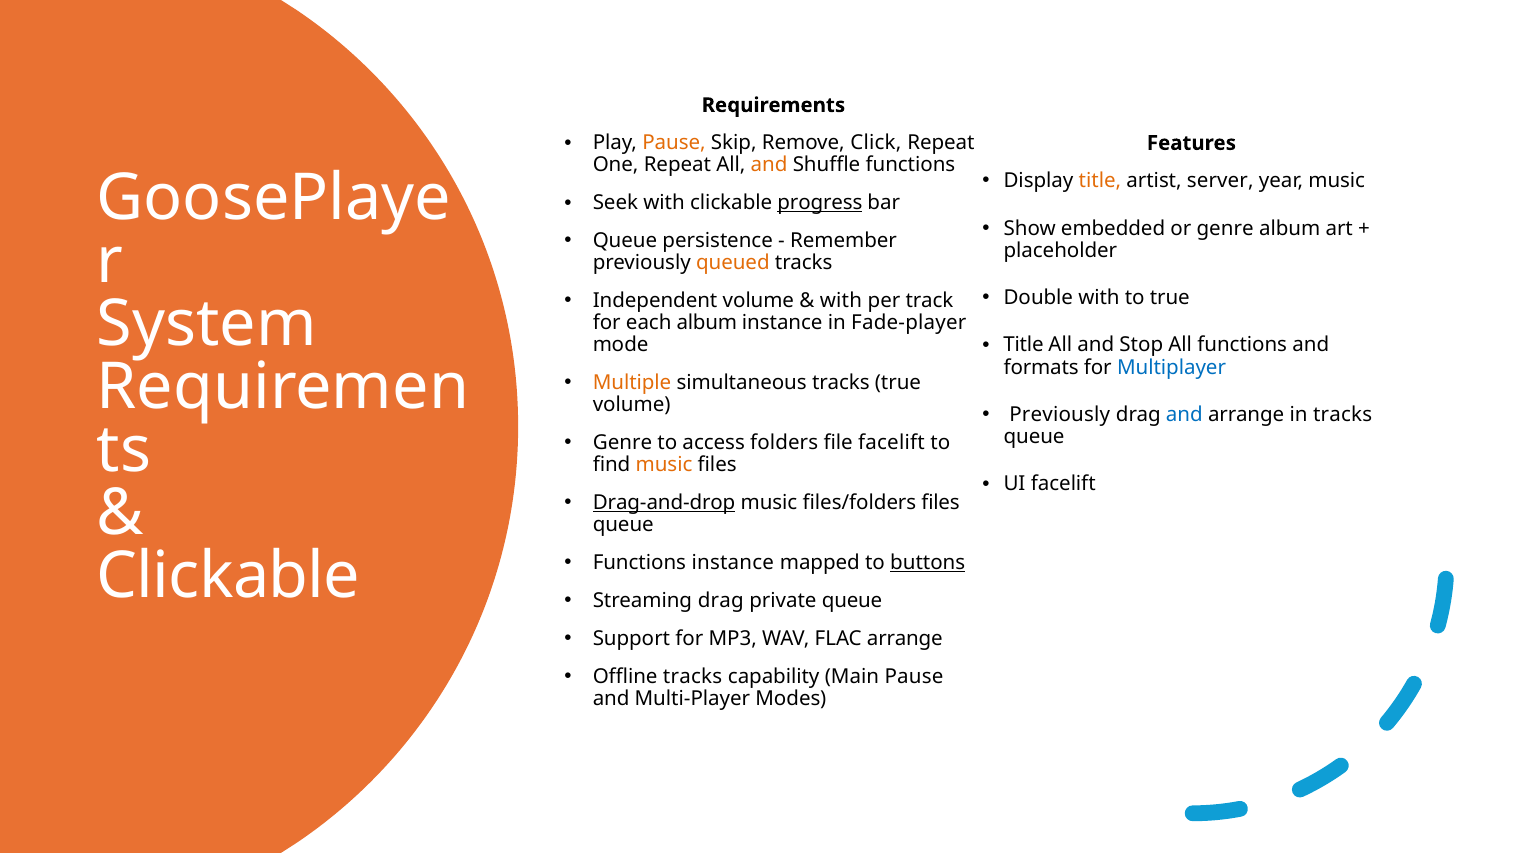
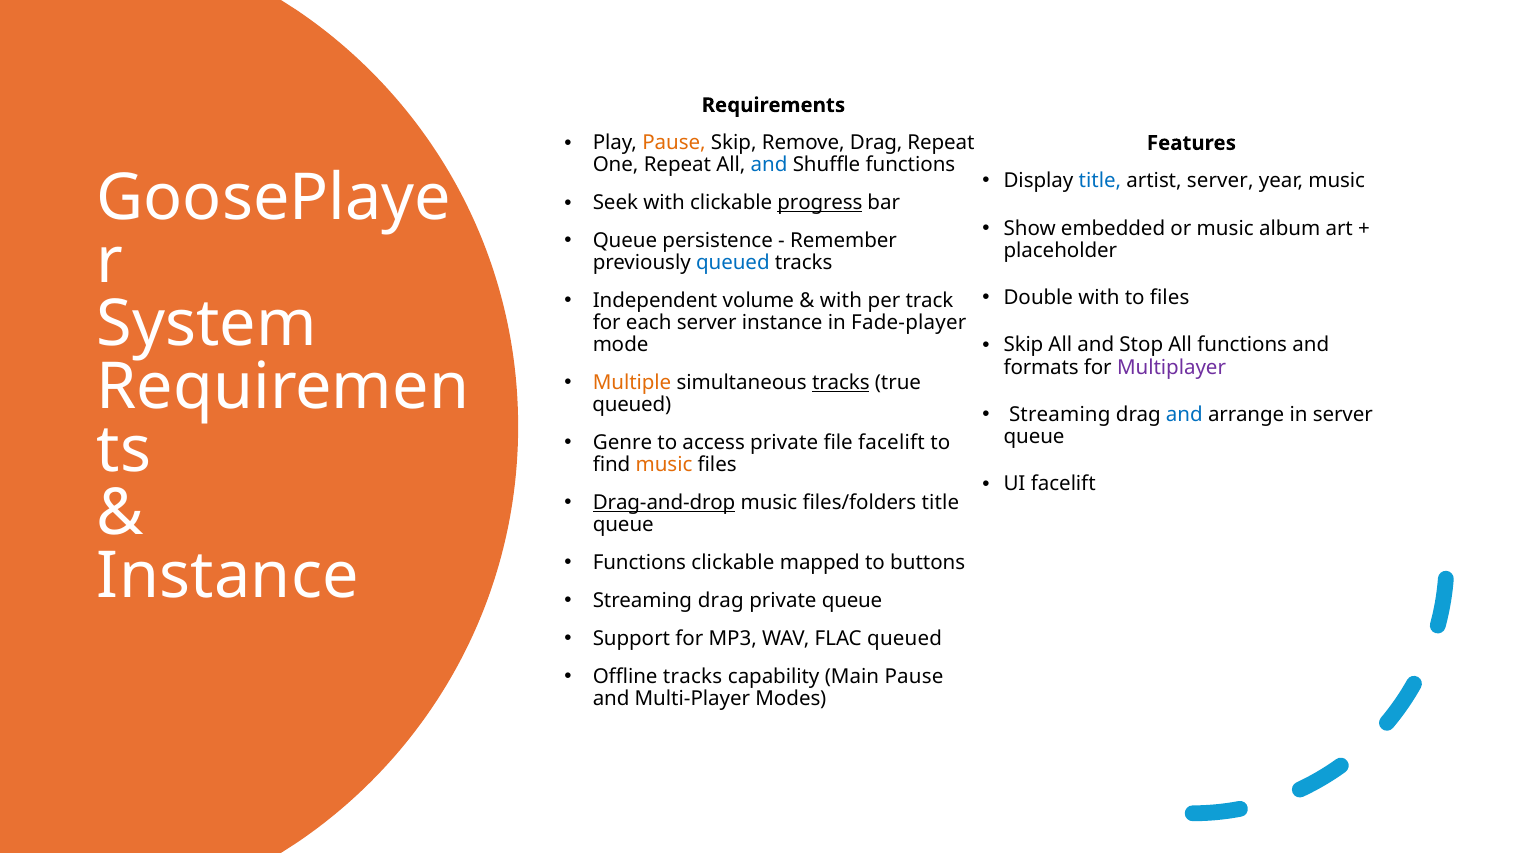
Remove Click: Click -> Drag
and at (769, 165) colour: orange -> blue
title at (1100, 181) colour: orange -> blue
or genre: genre -> music
queued at (733, 263) colour: orange -> blue
to true: true -> files
each album: album -> server
Title at (1024, 345): Title -> Skip
Multiplayer colour: blue -> purple
tracks at (841, 383) underline: none -> present
volume at (632, 405): volume -> queued
Previously at (1060, 414): Previously -> Streaming
in tracks: tracks -> server
access folders: folders -> private
files/folders files: files -> title
Functions instance: instance -> clickable
buttons underline: present -> none
Clickable at (228, 575): Clickable -> Instance
FLAC arrange: arrange -> queued
